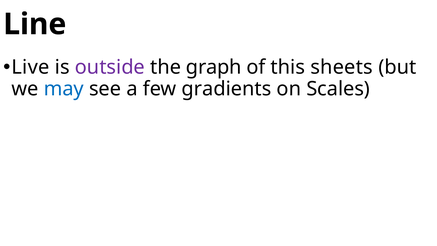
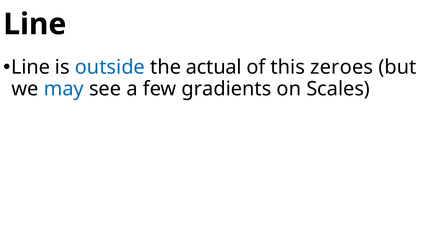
Live at (30, 67): Live -> Line
outside colour: purple -> blue
graph: graph -> actual
sheets: sheets -> zeroes
